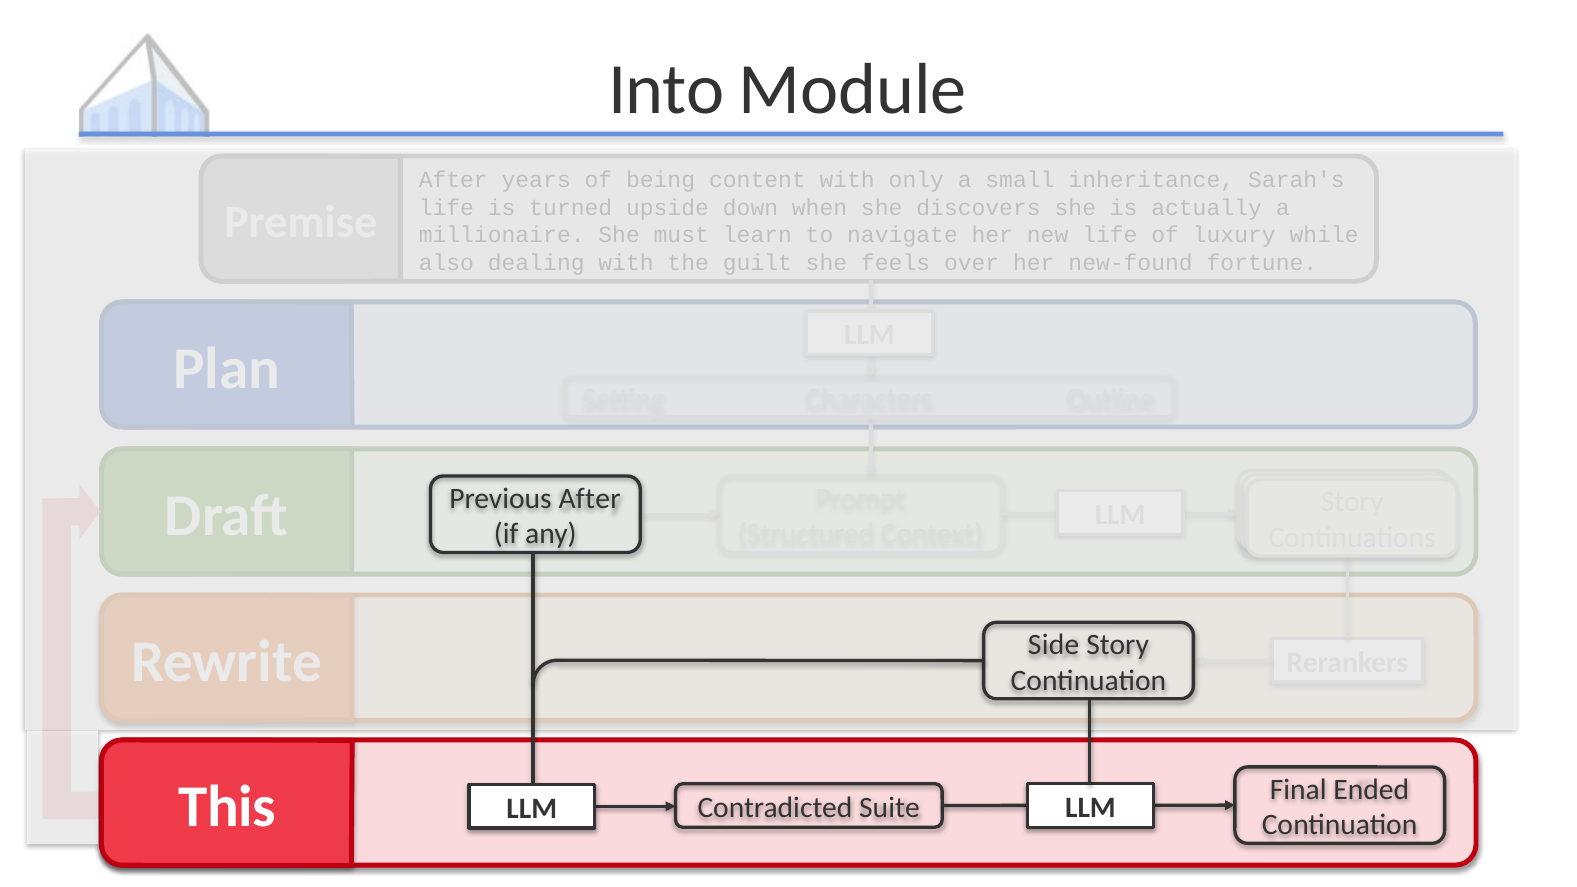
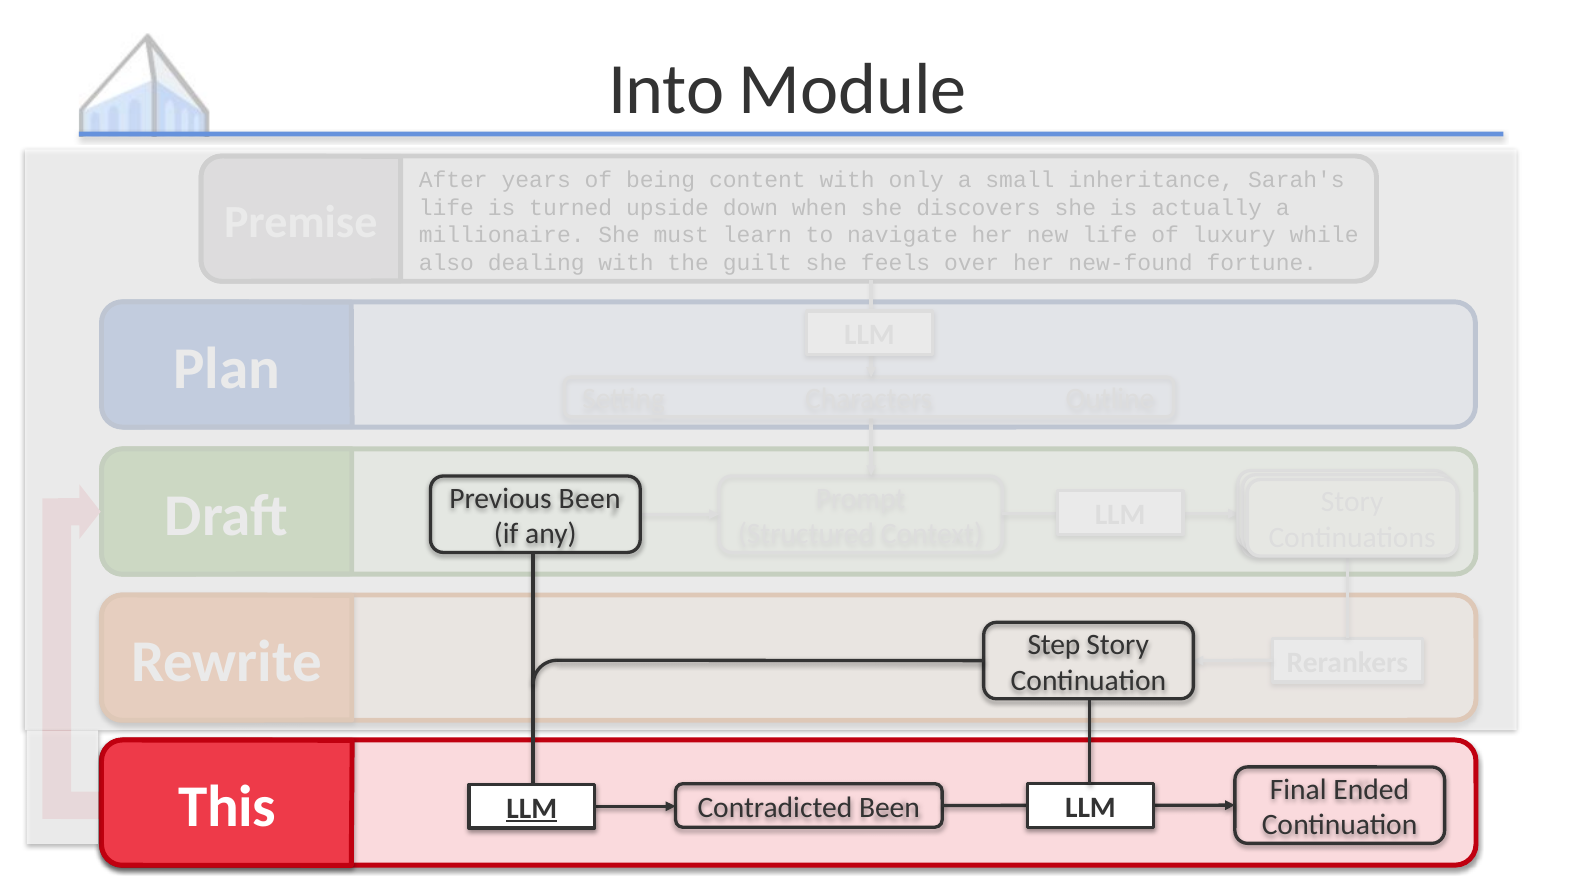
Previous After: After -> Been
Side: Side -> Step
Contradicted Suite: Suite -> Been
LLM at (532, 808) underline: none -> present
